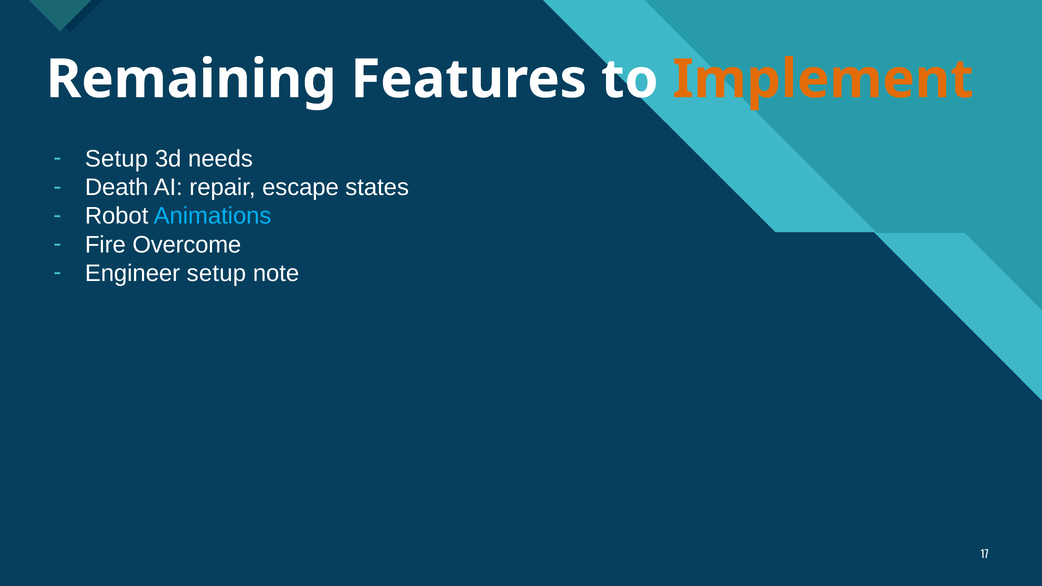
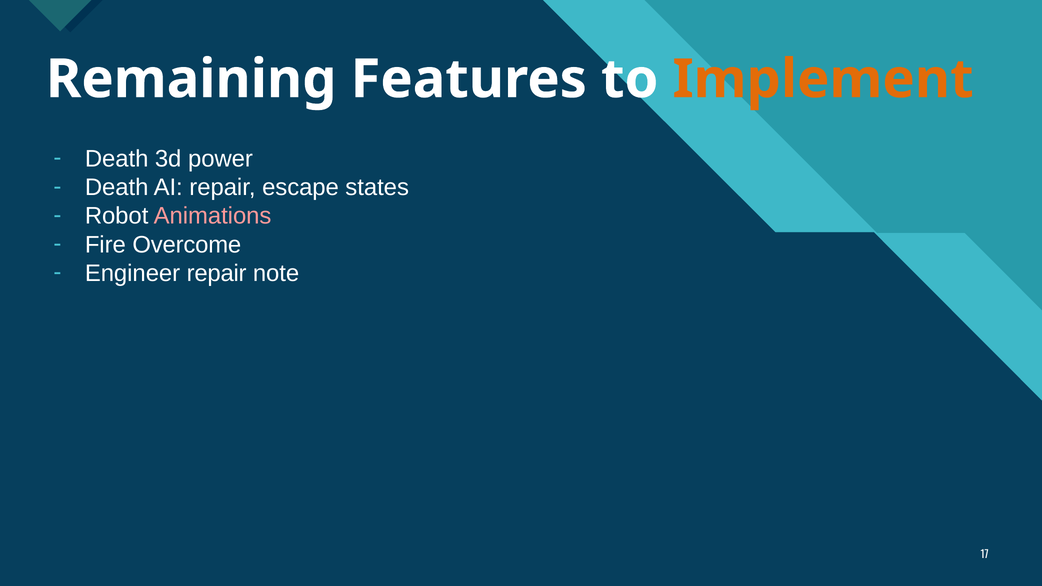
Setup at (117, 159): Setup -> Death
needs: needs -> power
Animations colour: light blue -> pink
Engineer setup: setup -> repair
